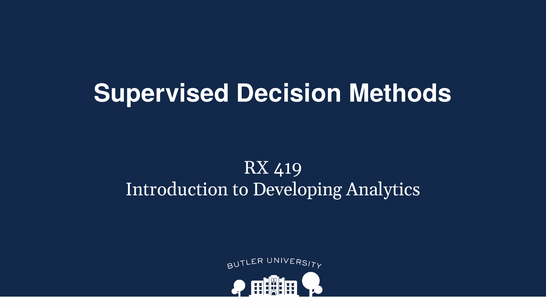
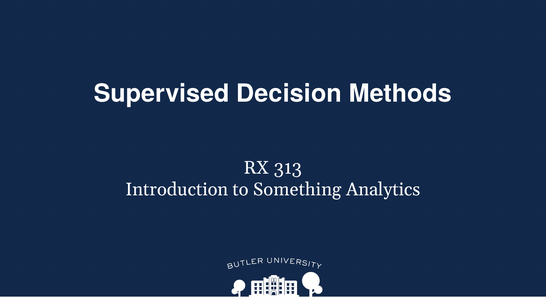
419: 419 -> 313
Developing: Developing -> Something
